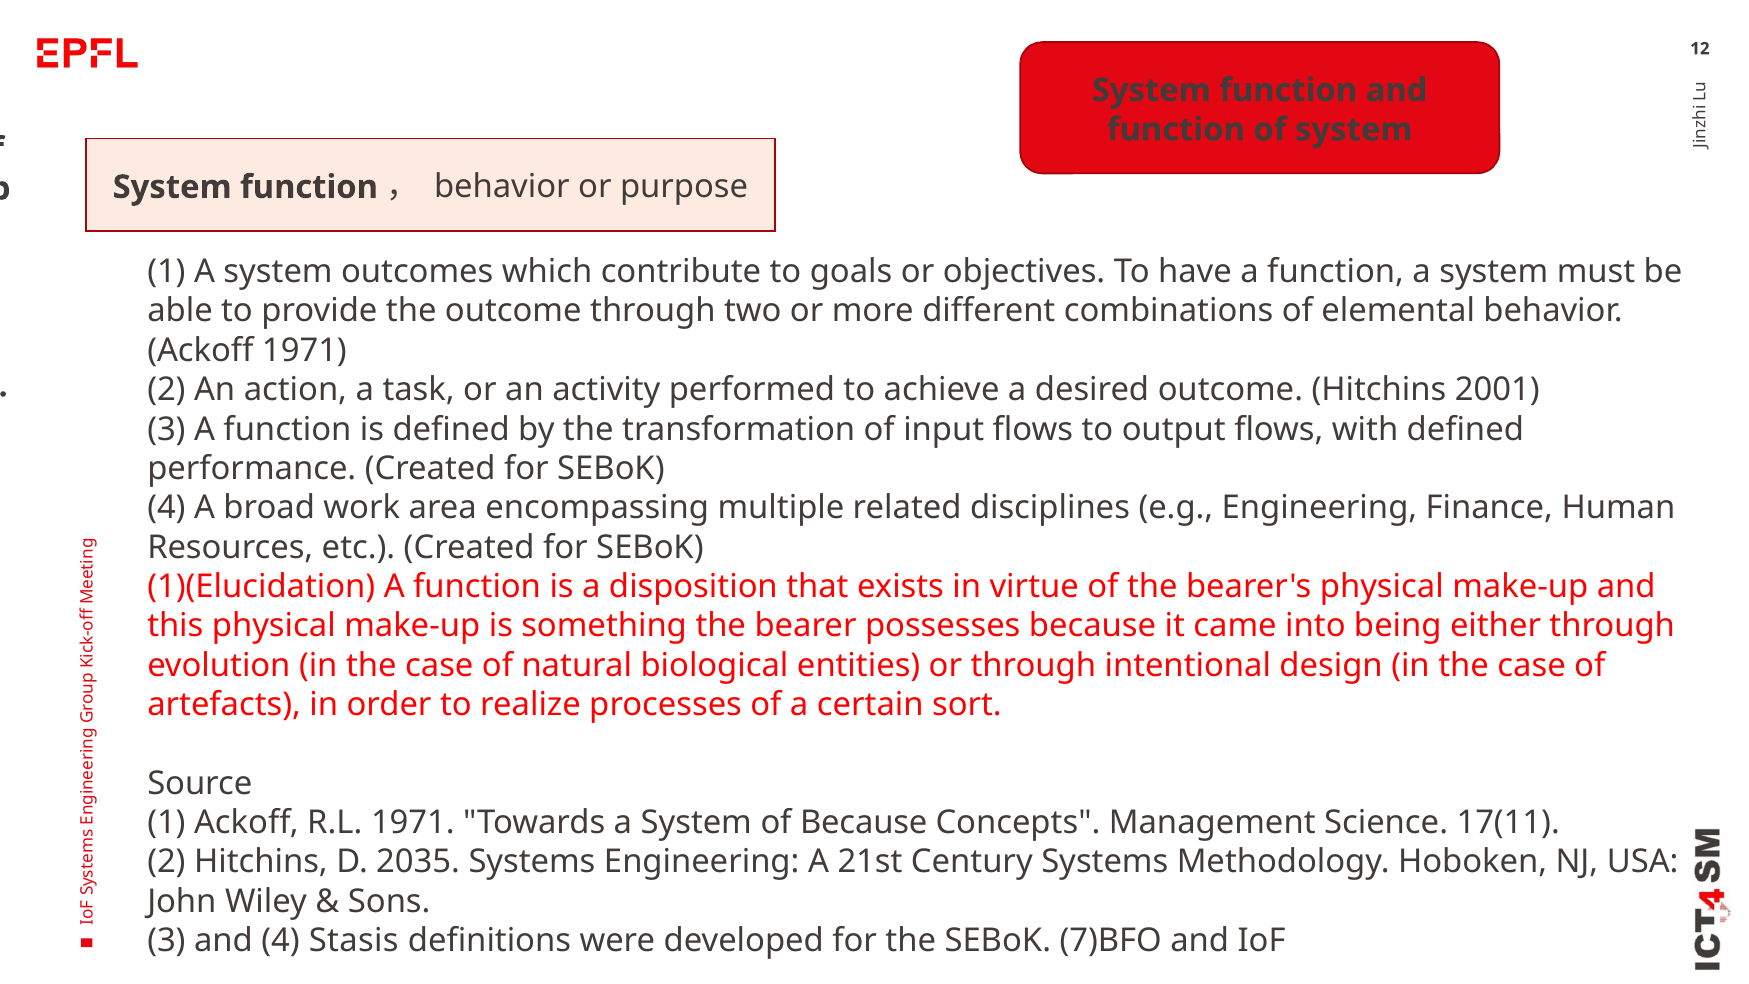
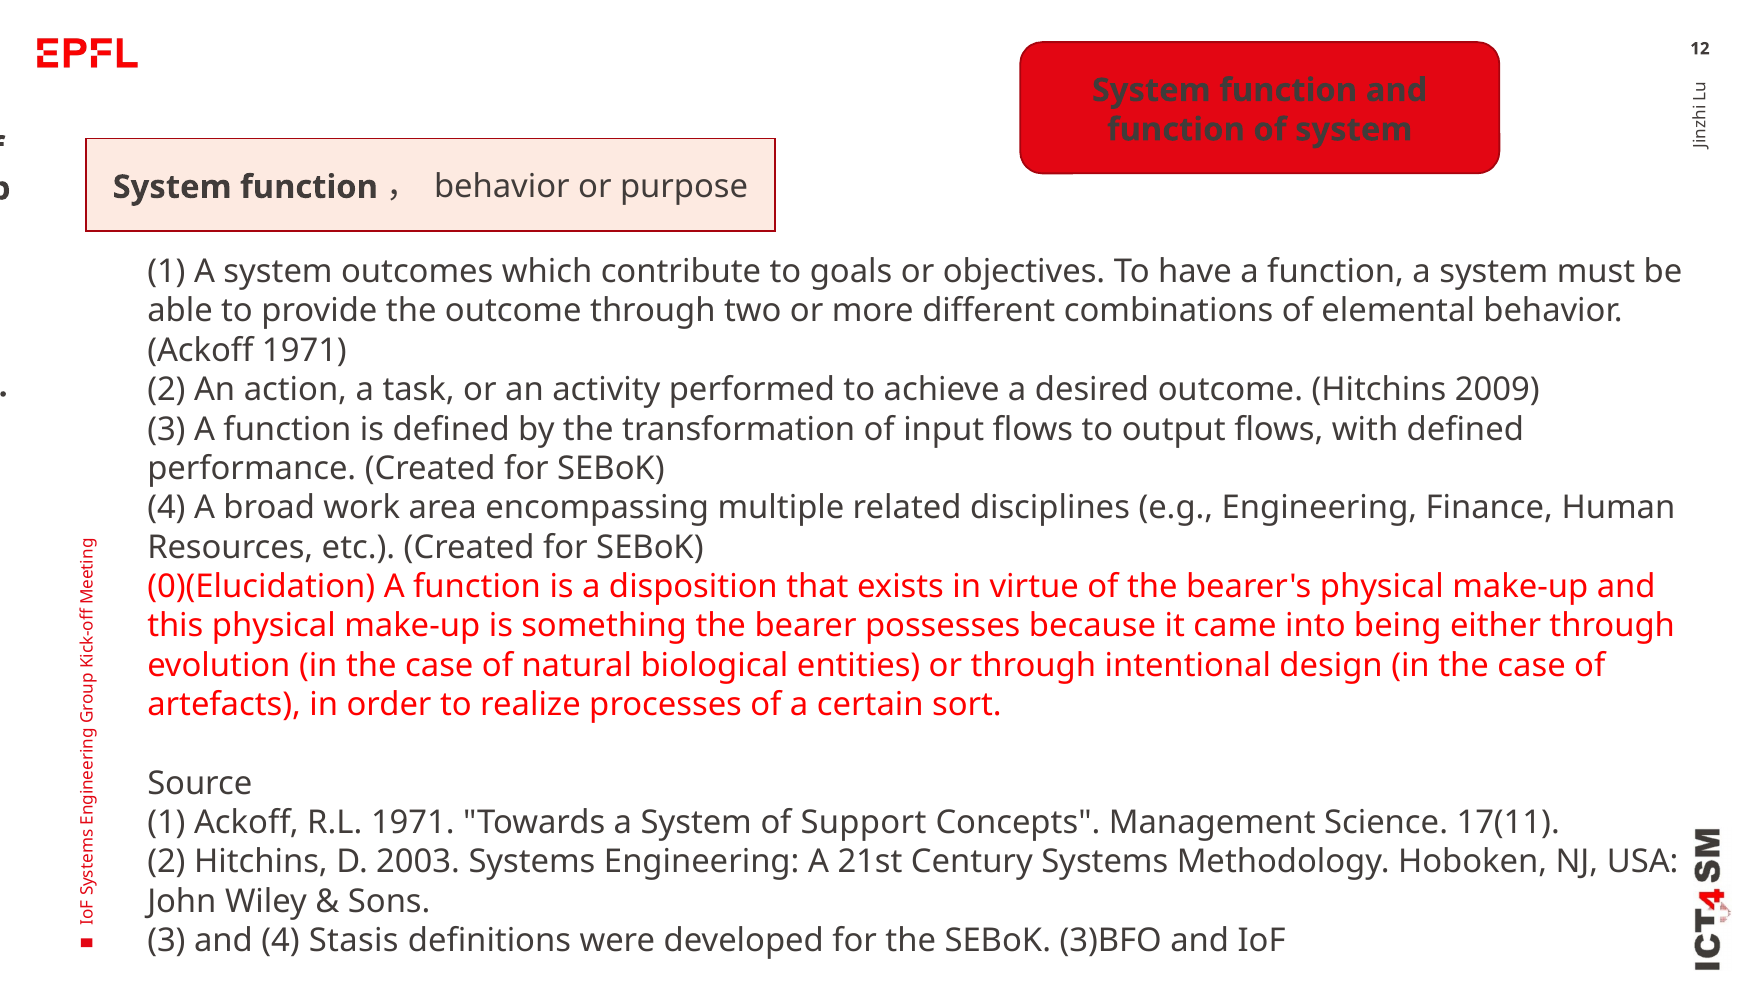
2001: 2001 -> 2009
1)(Elucidation: 1)(Elucidation -> 0)(Elucidation
of Because: Because -> Support
2035: 2035 -> 2003
7)BFO: 7)BFO -> 3)BFO
